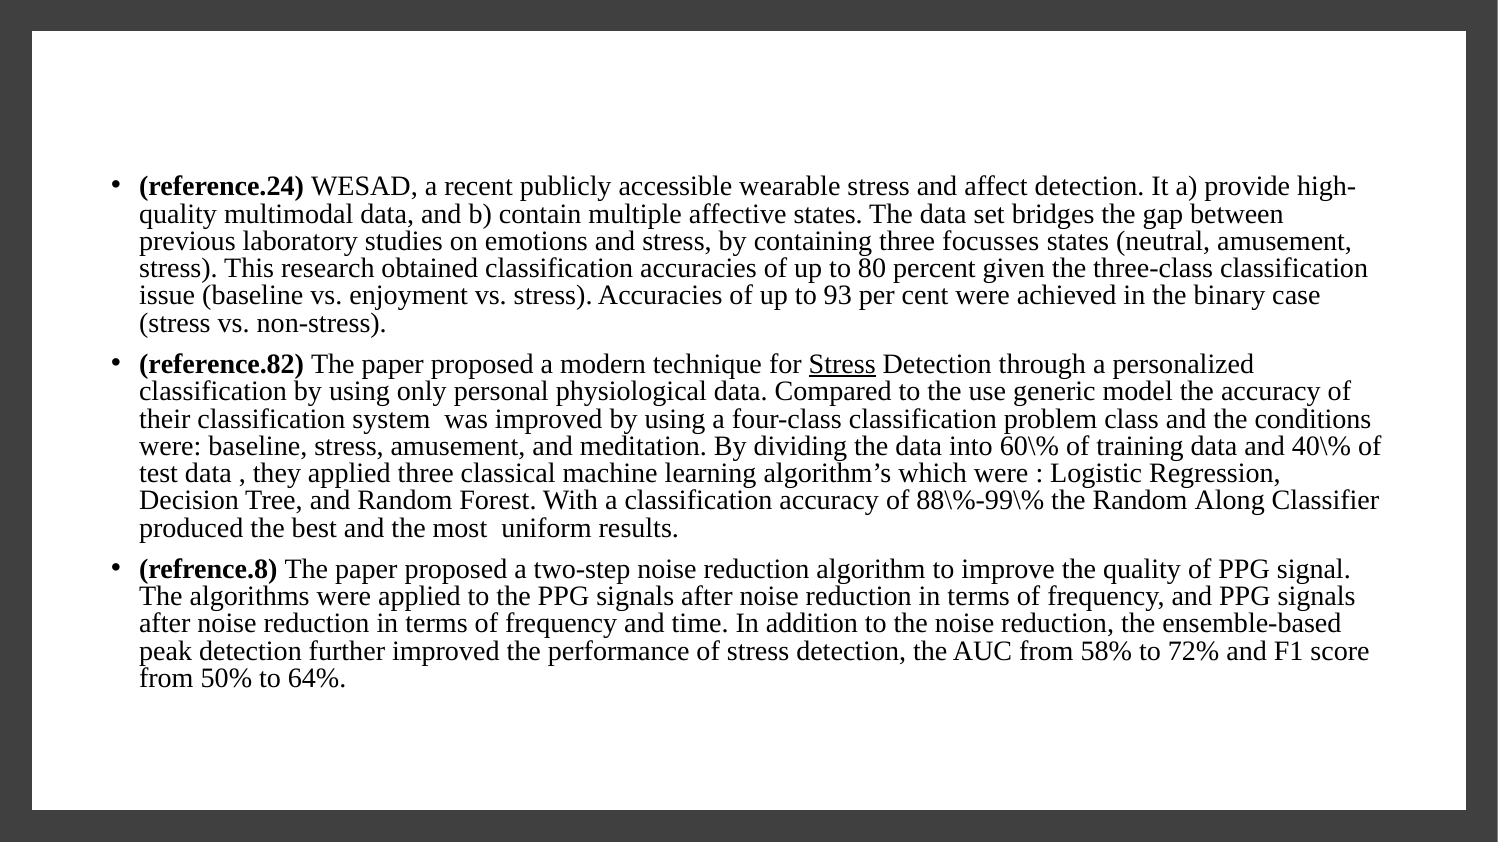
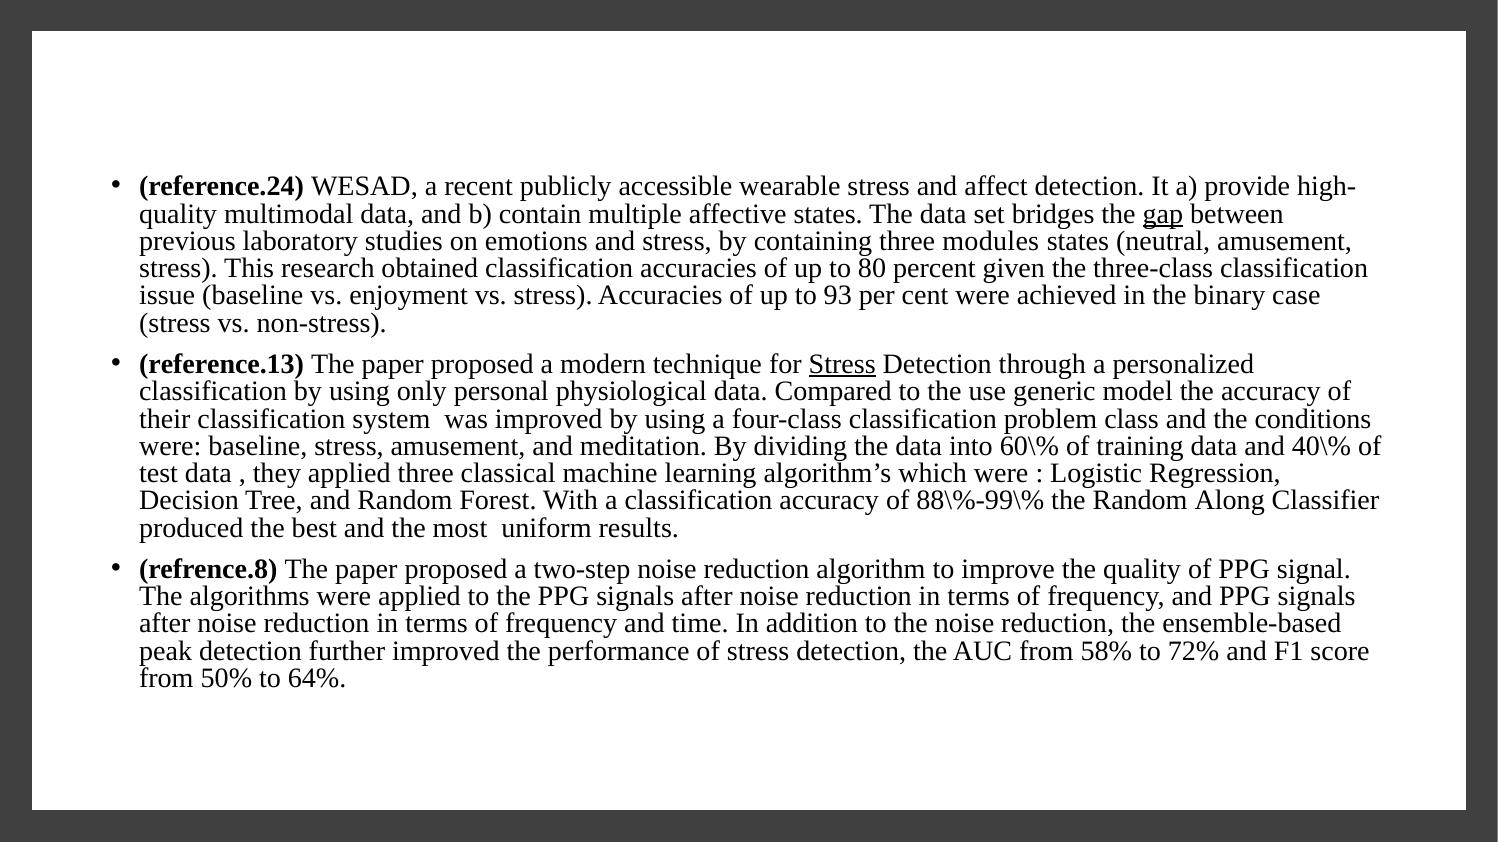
gap underline: none -> present
focusses: focusses -> modules
reference.82: reference.82 -> reference.13
